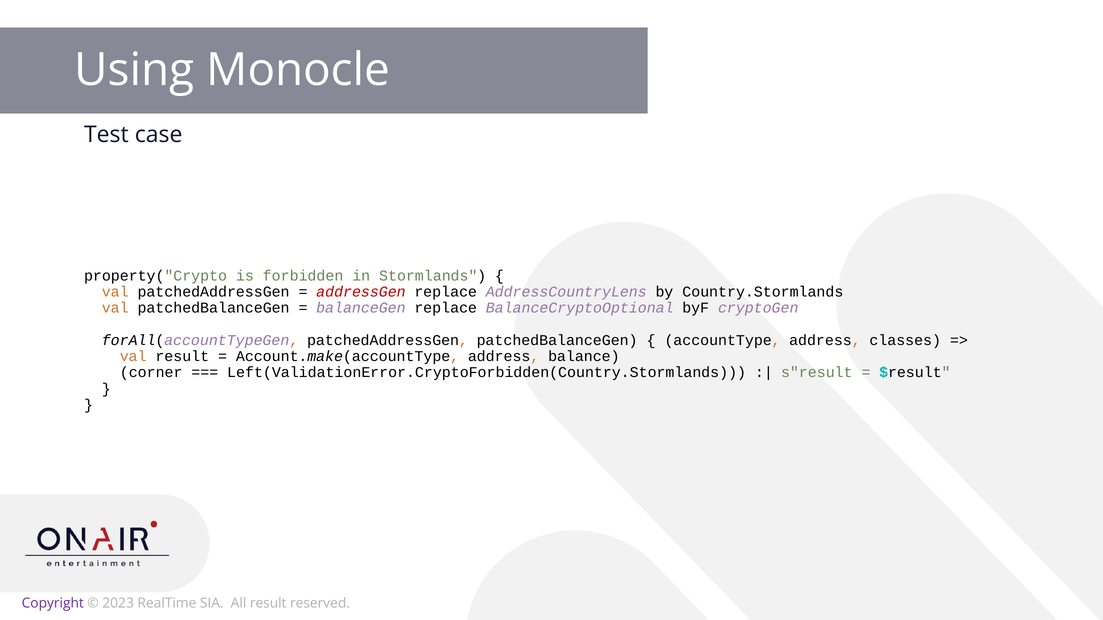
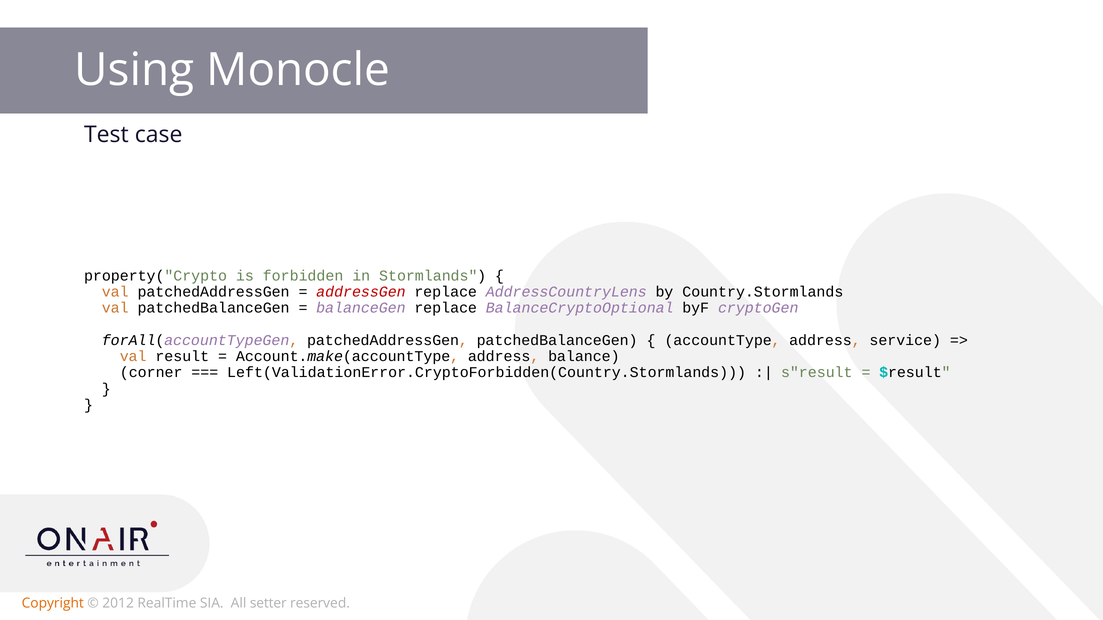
classes: classes -> service
Copyright colour: purple -> orange
2023: 2023 -> 2012
All result: result -> setter
